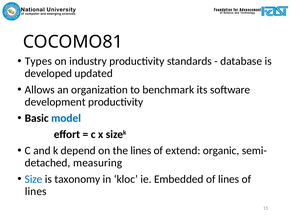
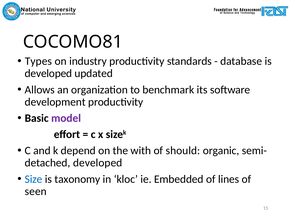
model colour: blue -> purple
the lines: lines -> with
extend: extend -> should
measuring at (98, 163): measuring -> developed
lines at (36, 192): lines -> seen
